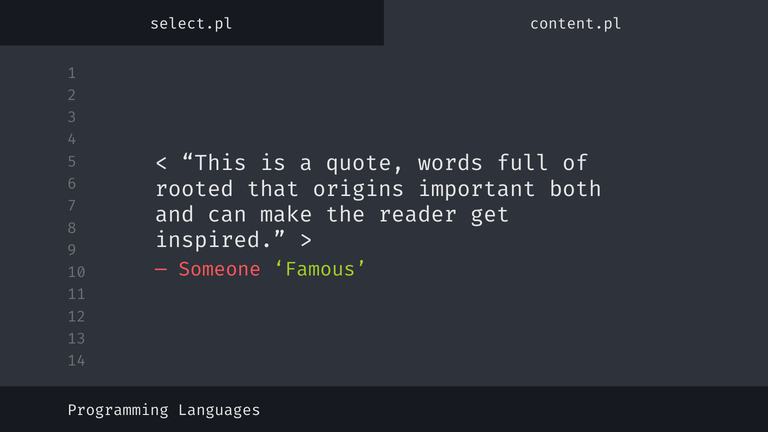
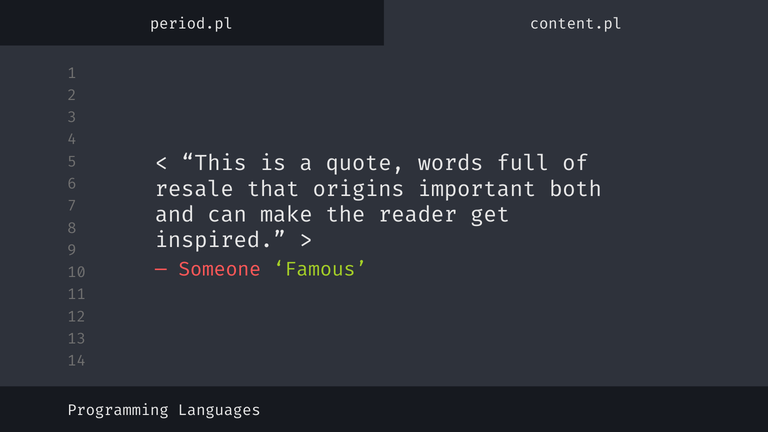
select.pl: select.pl -> period.pl
rooted: rooted -> resale
